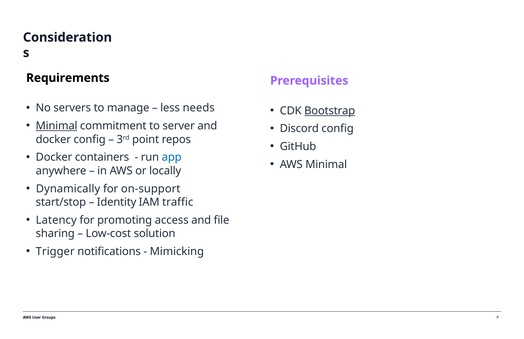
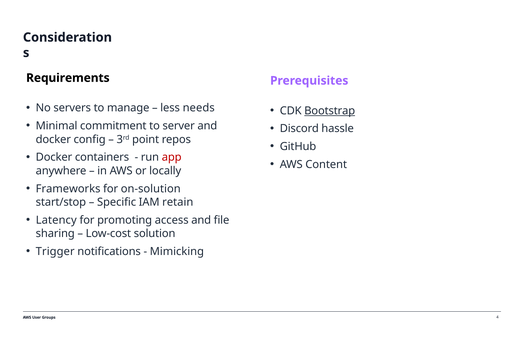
Minimal at (57, 126) underline: present -> none
Discord config: config -> hassle
app colour: blue -> red
AWS Minimal: Minimal -> Content
Dynamically: Dynamically -> Frameworks
on-support: on-support -> on-solution
Identity: Identity -> Specific
traffic: traffic -> retain
